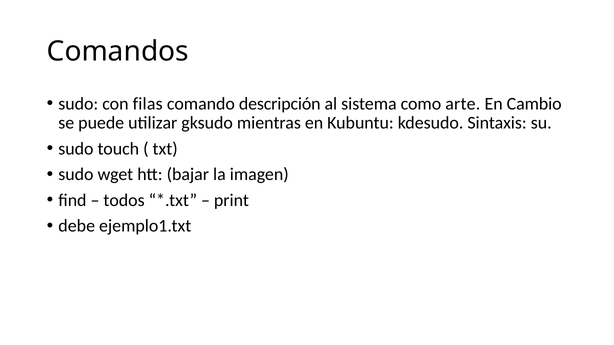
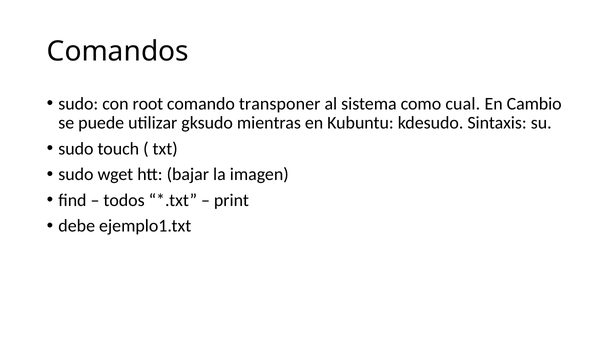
filas: filas -> root
descripción: descripción -> transponer
arte: arte -> cual
